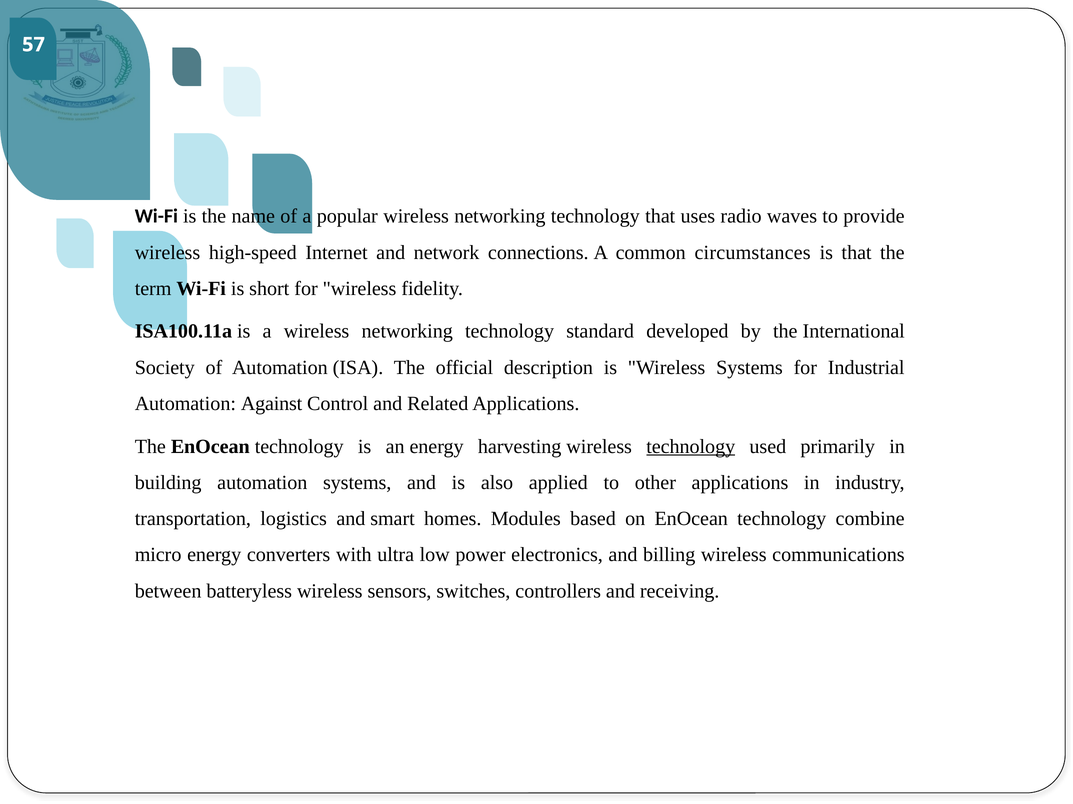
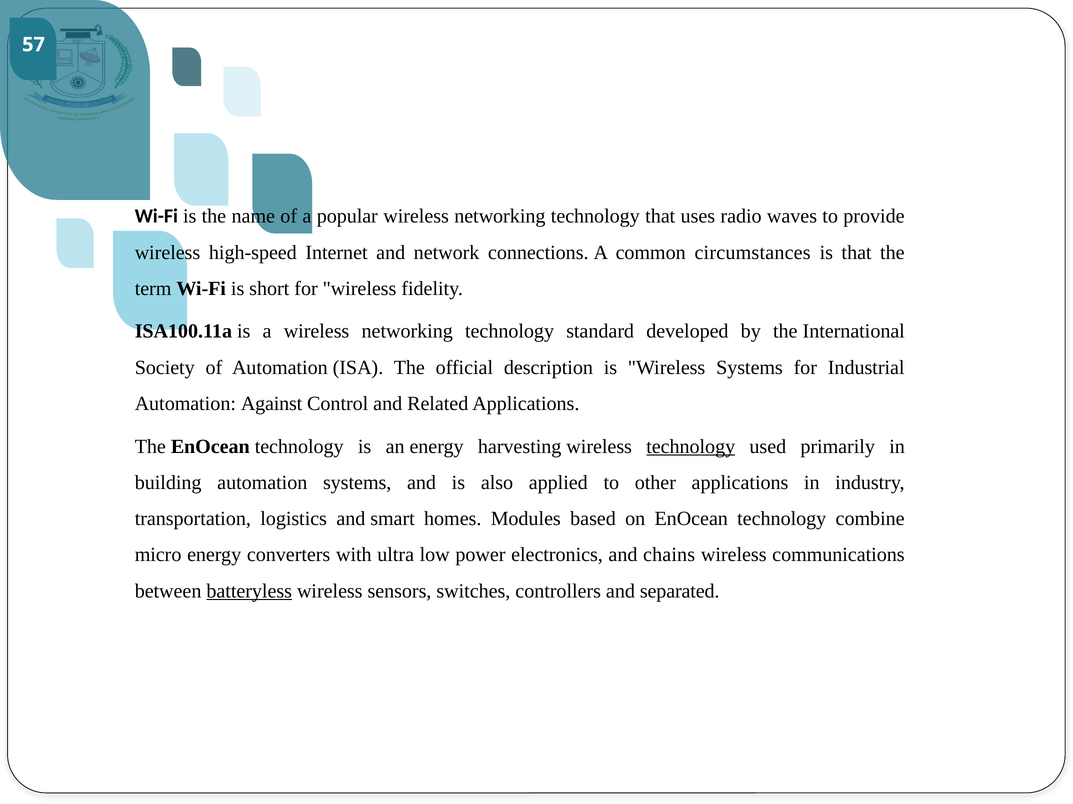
billing: billing -> chains
batteryless underline: none -> present
receiving: receiving -> separated
